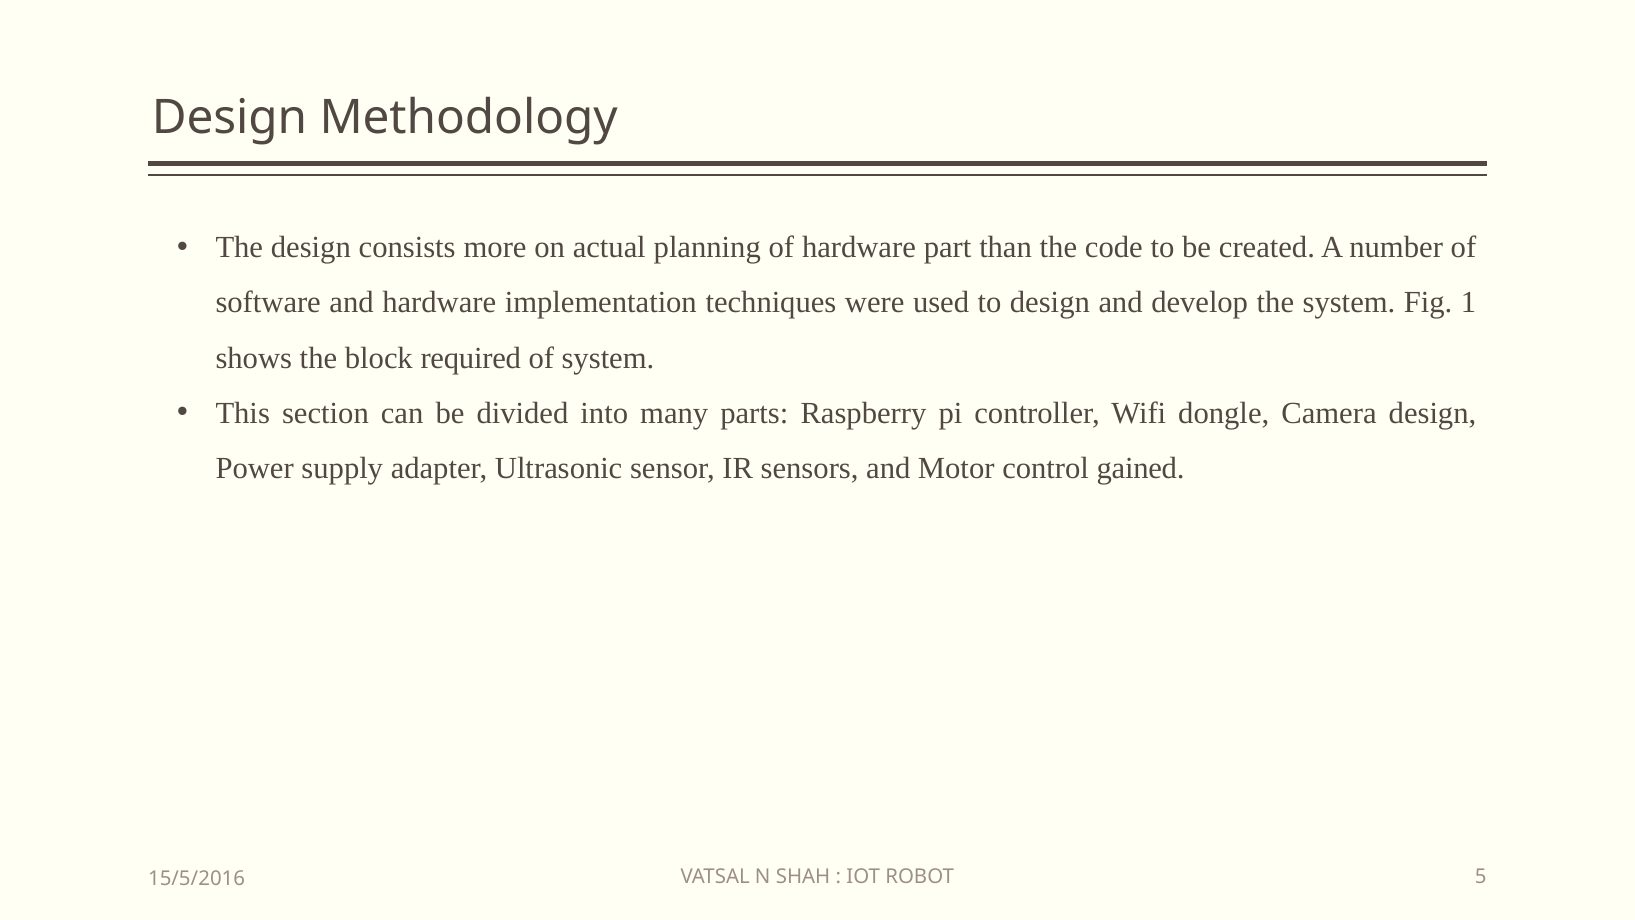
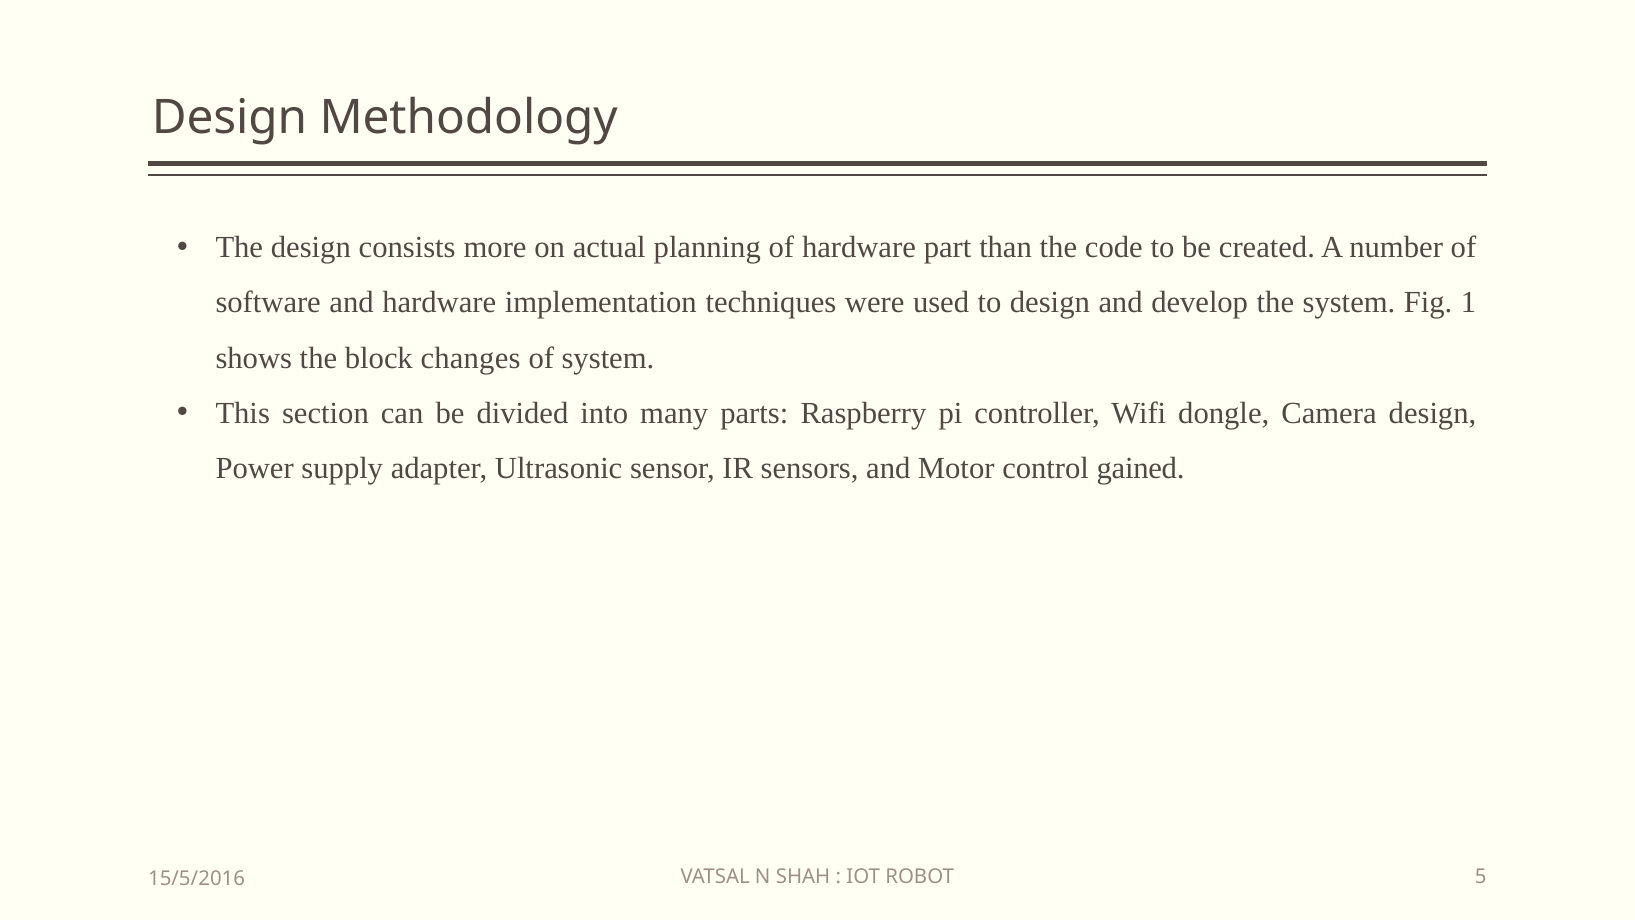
required: required -> changes
